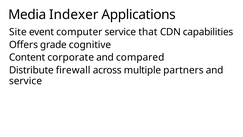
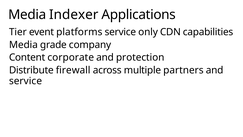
Site: Site -> Tier
computer: computer -> platforms
that: that -> only
Offers at (23, 45): Offers -> Media
cognitive: cognitive -> company
compared: compared -> protection
